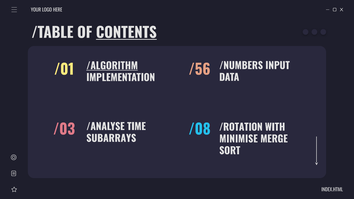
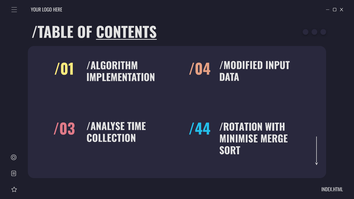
/ALGORITHM underline: present -> none
/56: /56 -> /04
/NUMBERS: /NUMBERS -> /MODIFIED
/08: /08 -> /44
SUBARRAYS: SUBARRAYS -> COLLECTION
